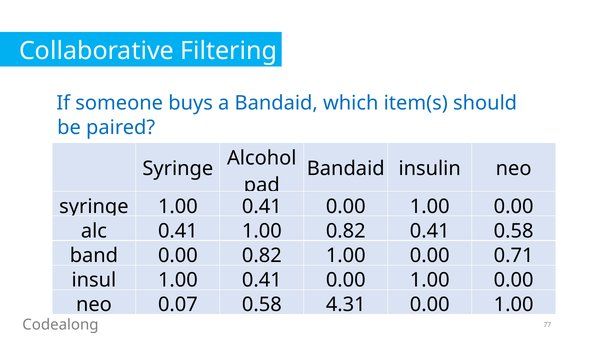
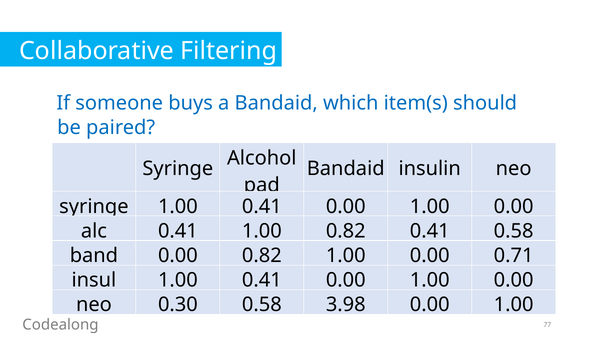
0.07: 0.07 -> 0.30
4.31: 4.31 -> 3.98
